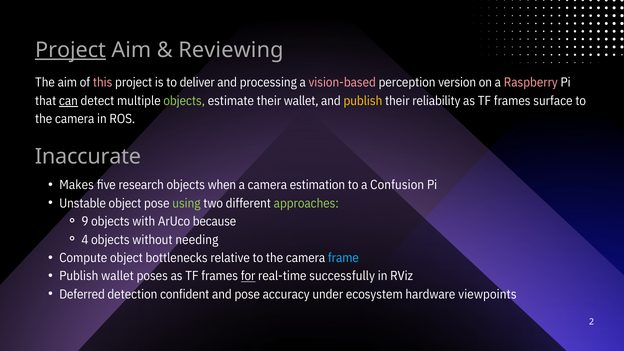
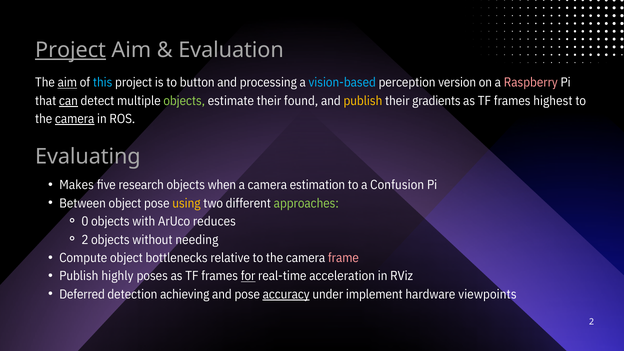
Reviewing: Reviewing -> Evaluation
aim at (67, 83) underline: none -> present
this colour: pink -> light blue
deliver: deliver -> button
vision-based colour: pink -> light blue
their wallet: wallet -> found
reliability: reliability -> gradients
surface: surface -> highest
camera at (75, 119) underline: none -> present
Inaccurate: Inaccurate -> Evaluating
Unstable: Unstable -> Between
using colour: light green -> yellow
9: 9 -> 0
because: because -> reduces
4 at (85, 240): 4 -> 2
frame colour: light blue -> pink
Publish wallet: wallet -> highly
successfully: successfully -> acceleration
confident: confident -> achieving
accuracy underline: none -> present
ecosystem: ecosystem -> implement
